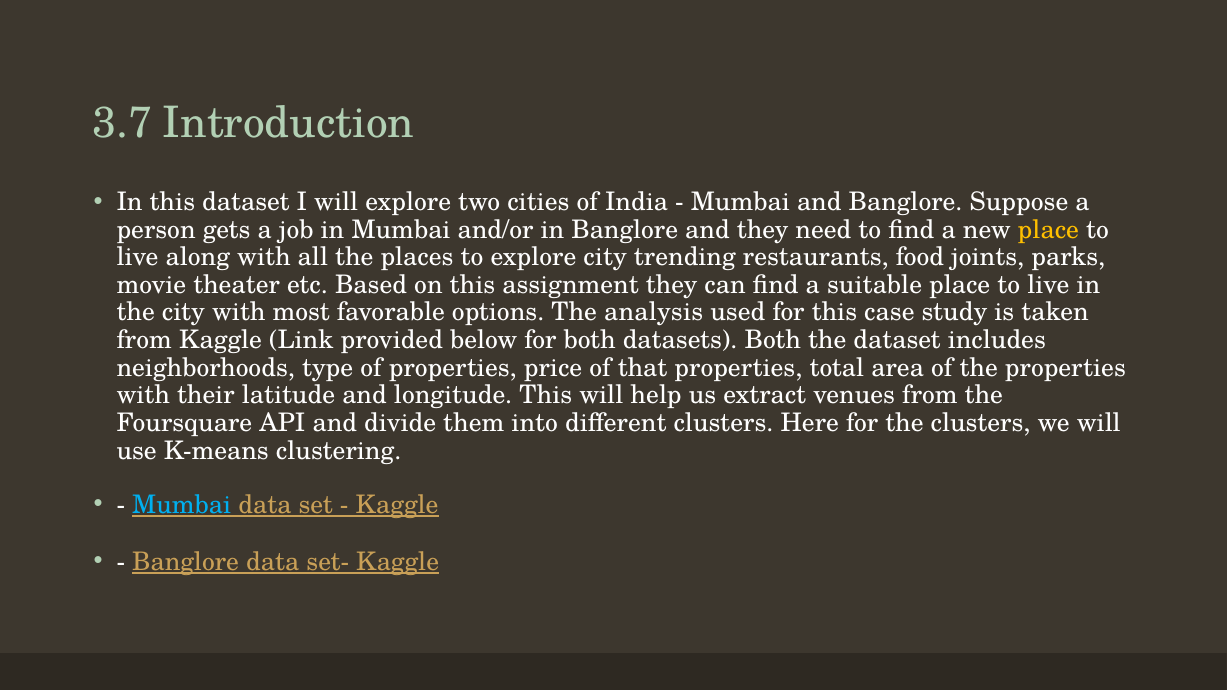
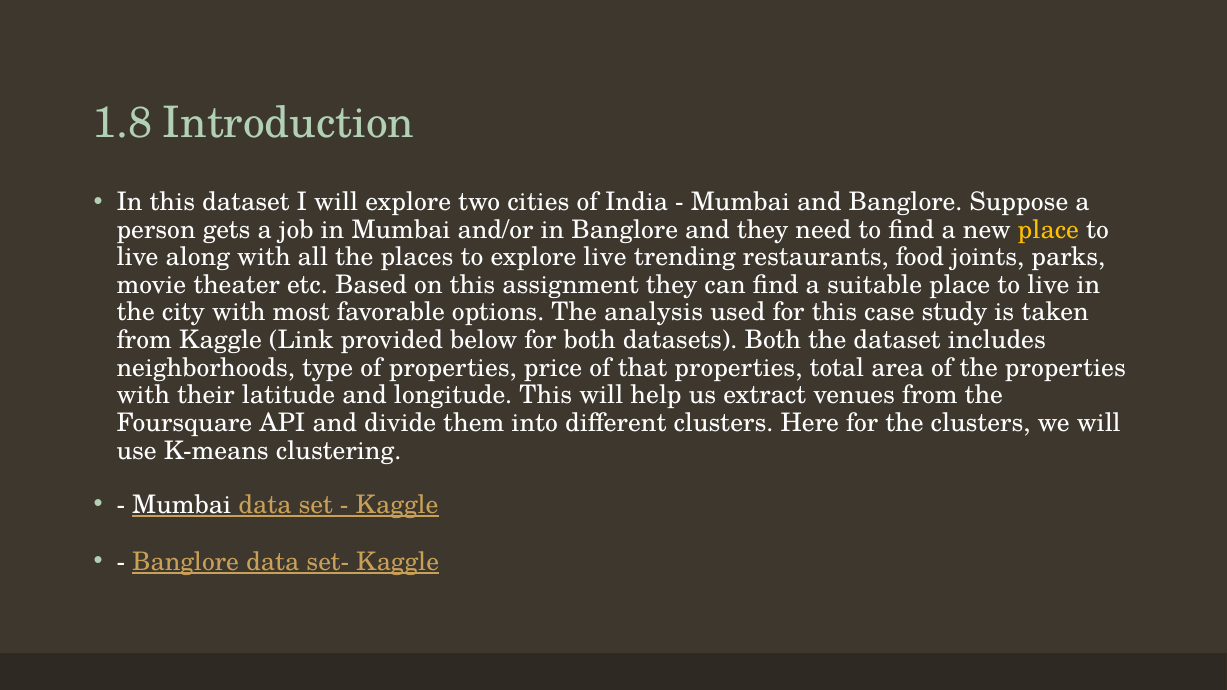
3.7: 3.7 -> 1.8
explore city: city -> live
Mumbai at (182, 505) colour: light blue -> white
